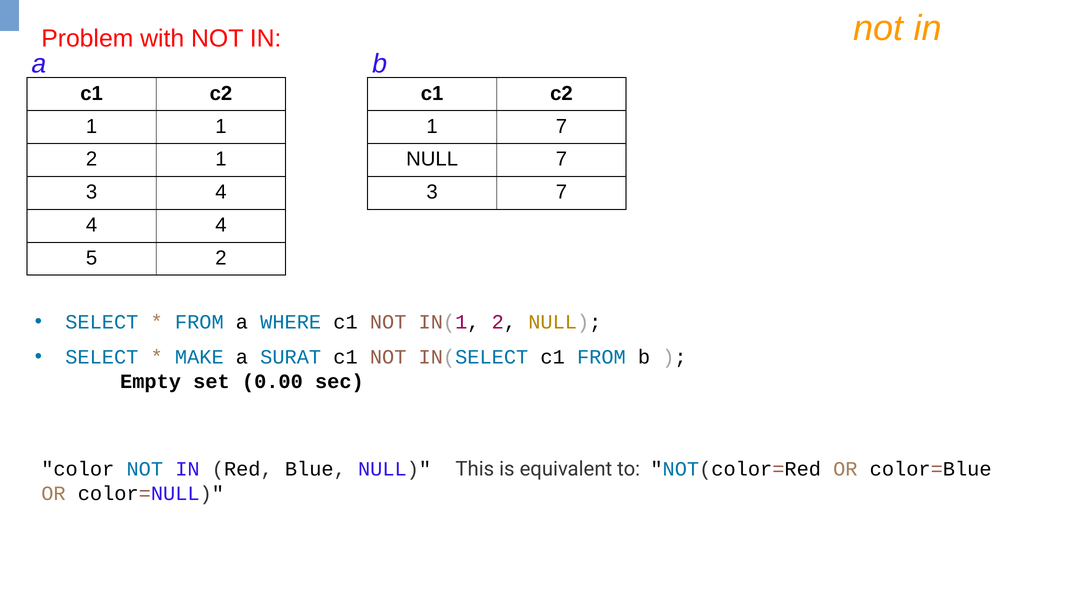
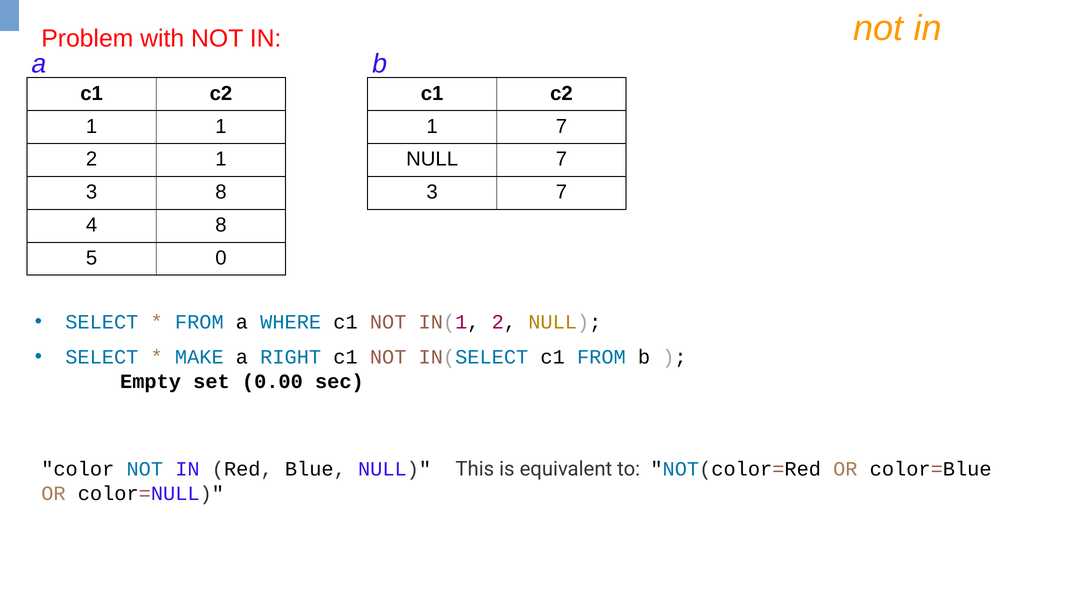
3 4: 4 -> 8
4 at (221, 225): 4 -> 8
5 2: 2 -> 0
SURAT: SURAT -> RIGHT
